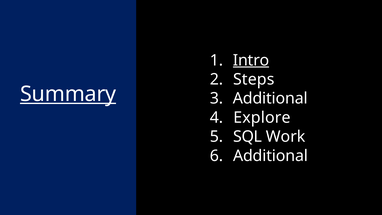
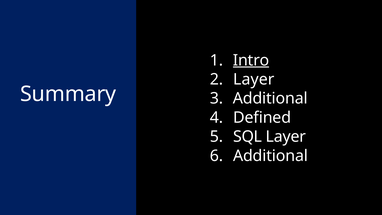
Steps at (254, 79): Steps -> Layer
Summary underline: present -> none
Explore: Explore -> Defined
SQL Work: Work -> Layer
